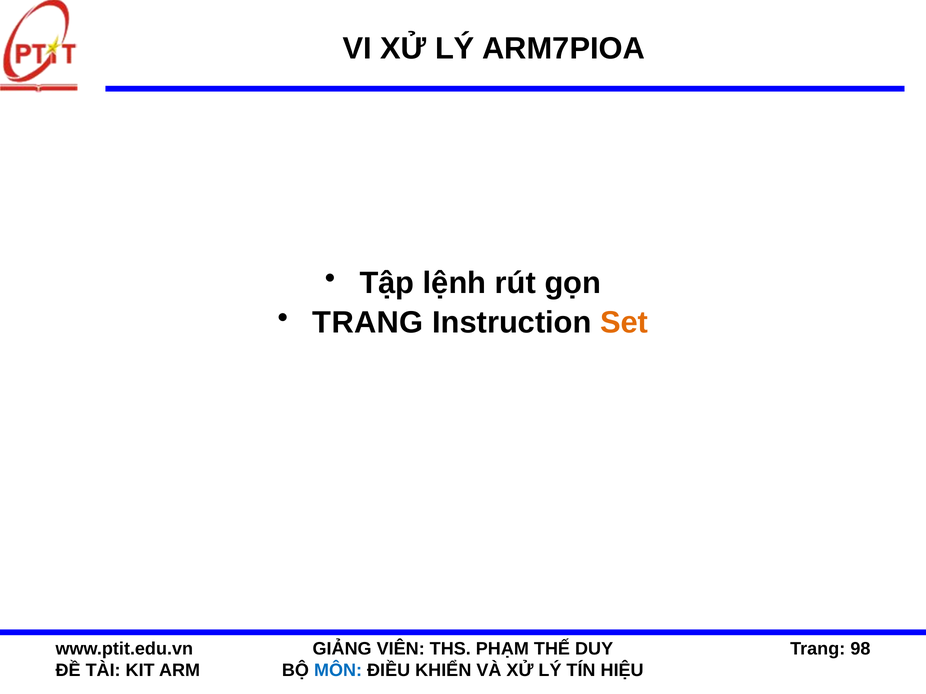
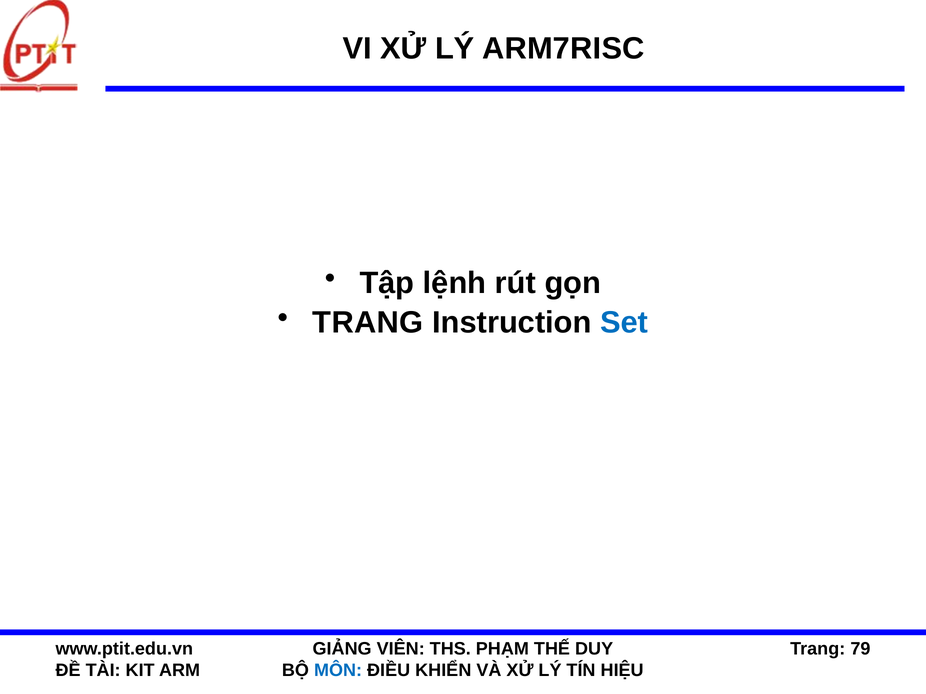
ARM7PIOA: ARM7PIOA -> ARM7RISC
Set colour: orange -> blue
98: 98 -> 79
